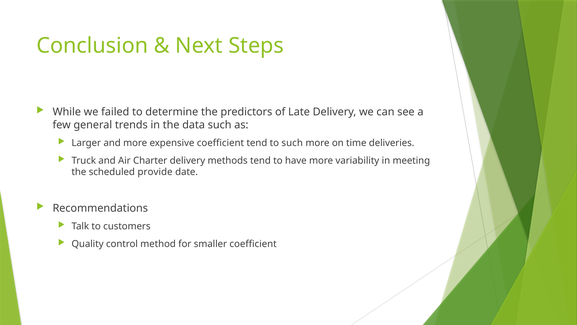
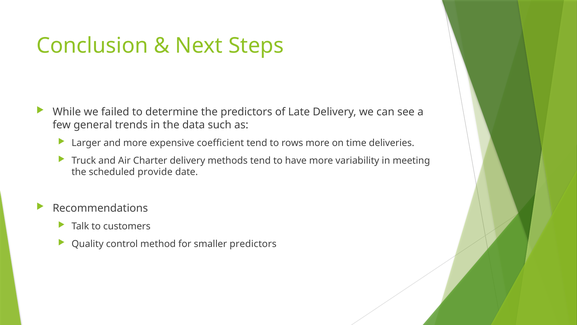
to such: such -> rows
smaller coefficient: coefficient -> predictors
